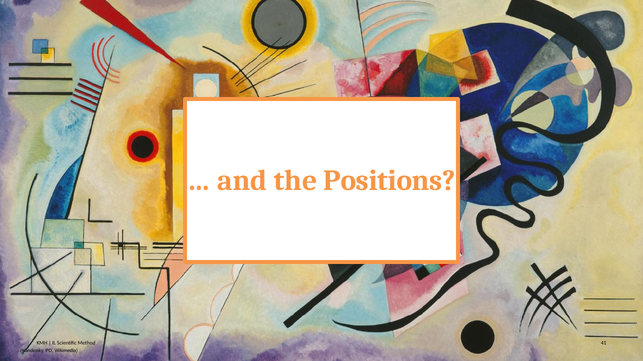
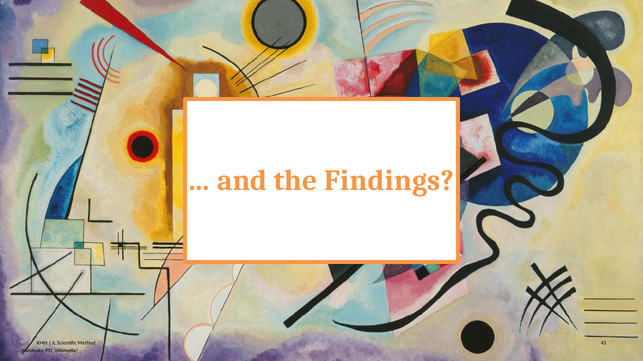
Positions: Positions -> Findings
